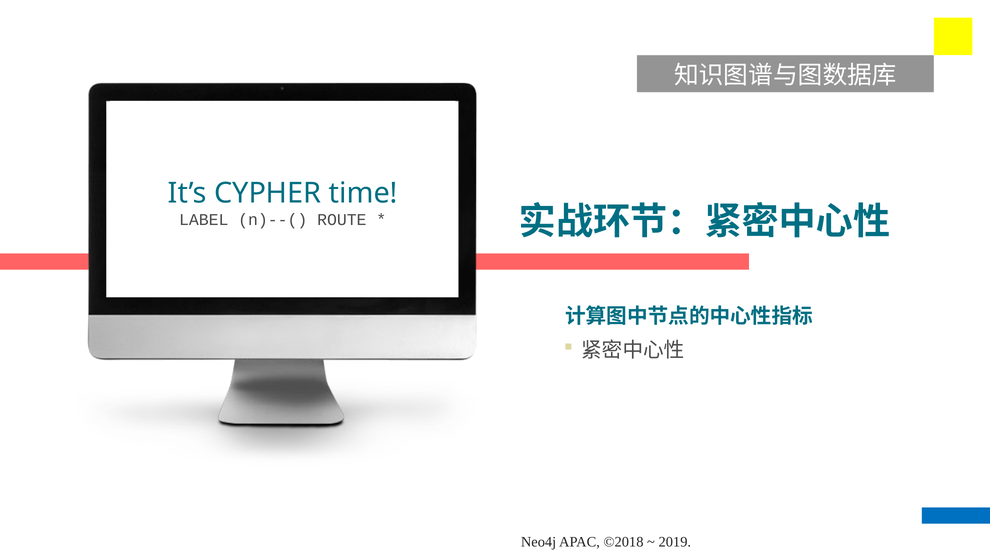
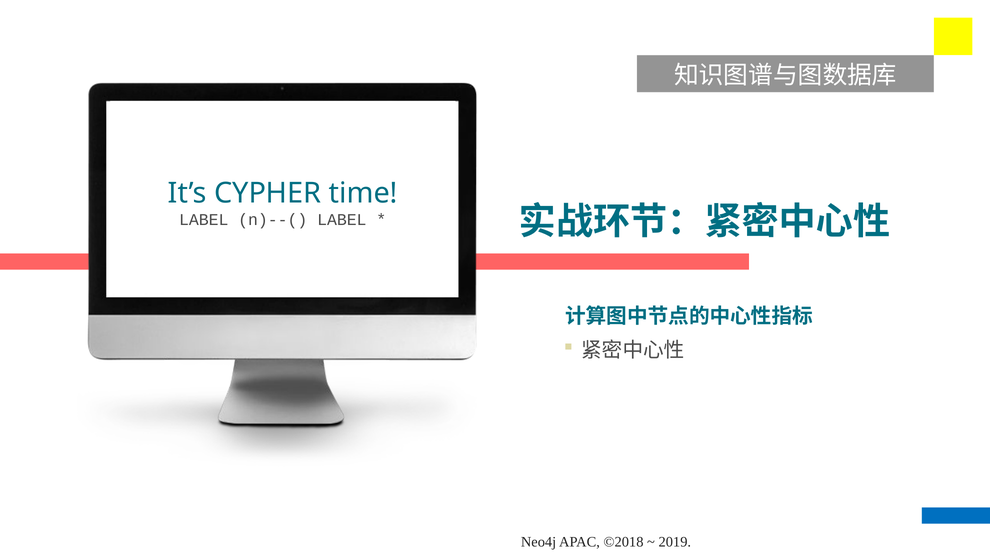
ROUTE at (342, 220): ROUTE -> LABEL
